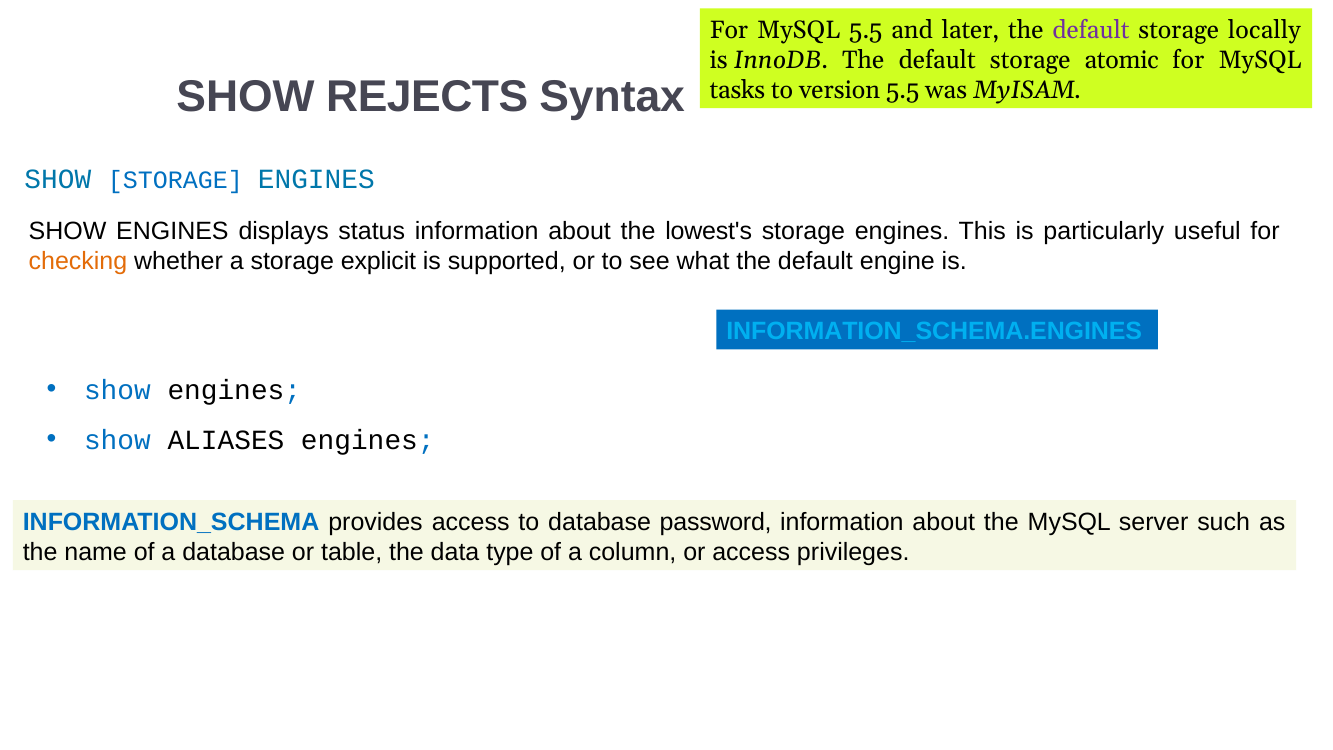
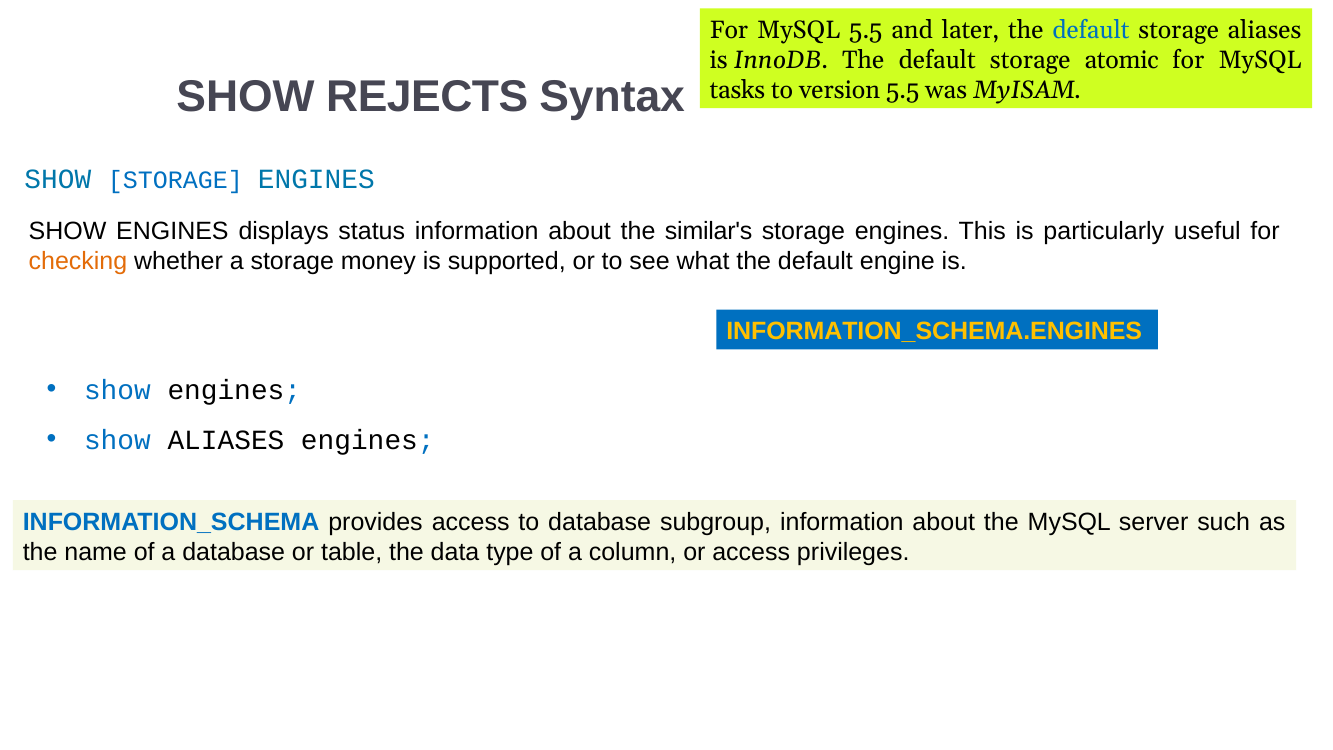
default at (1091, 30) colour: purple -> blue
storage locally: locally -> aliases
lowest's: lowest's -> similar's
explicit: explicit -> money
INFORMATION_SCHEMA.ENGINES colour: light blue -> yellow
password: password -> subgroup
